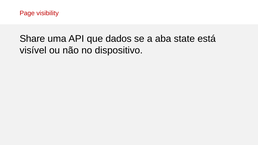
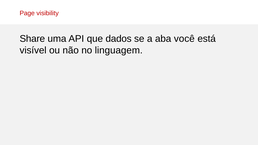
state: state -> você
dispositivo: dispositivo -> linguagem
